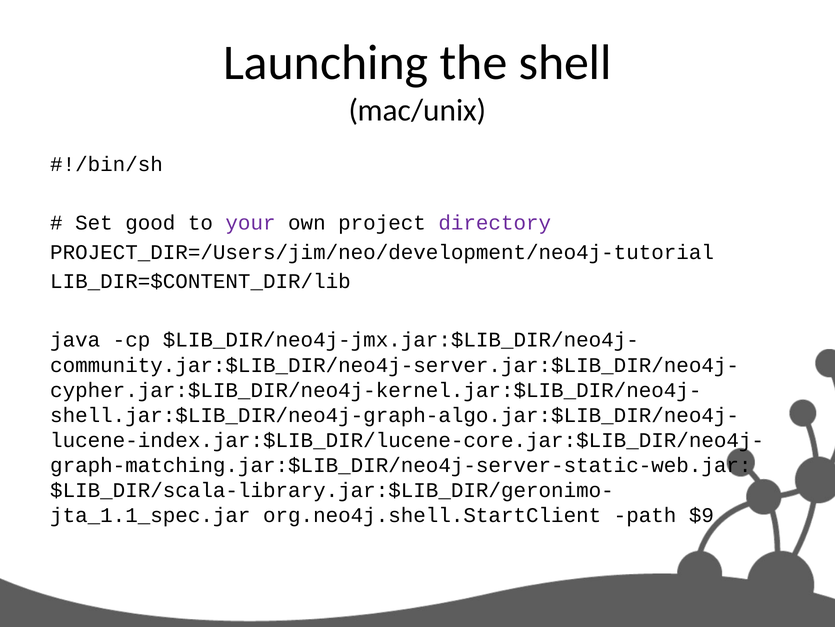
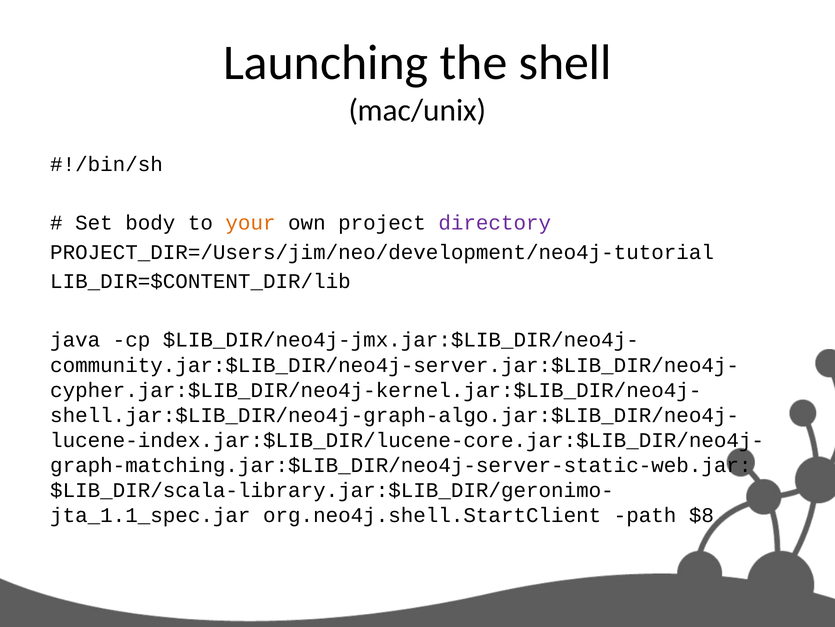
good: good -> body
your colour: purple -> orange
$9: $9 -> $8
